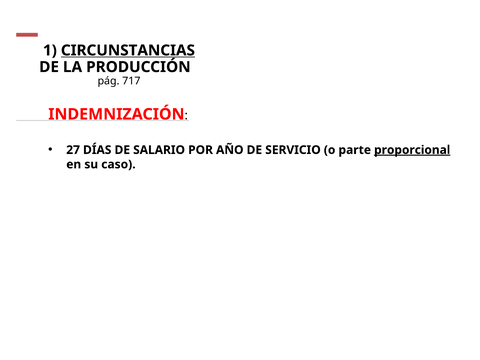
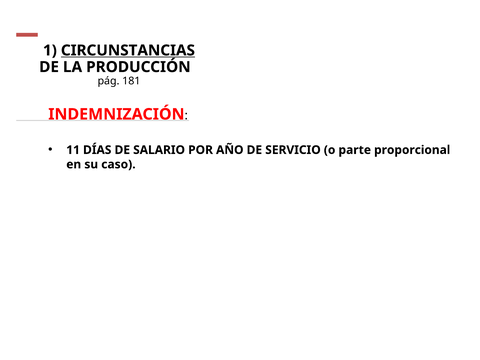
717: 717 -> 181
27: 27 -> 11
proporcional underline: present -> none
